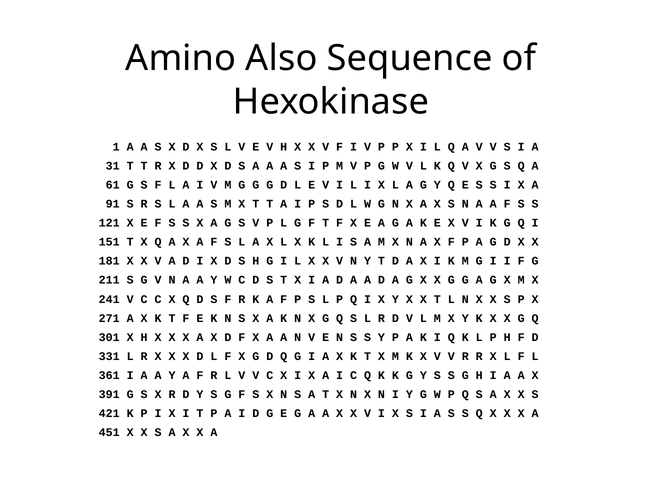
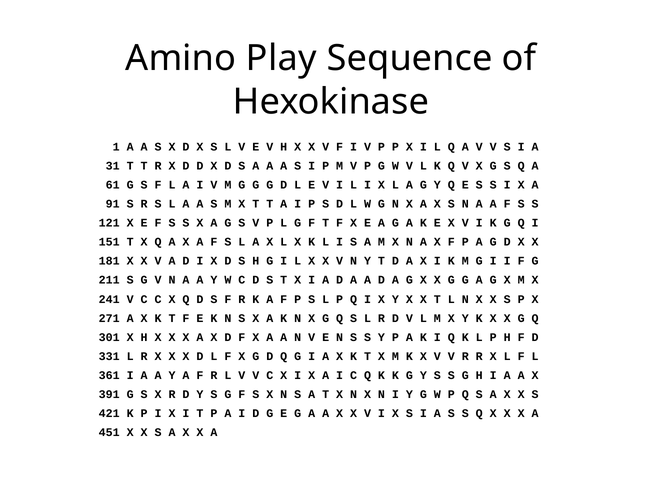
Also: Also -> Play
